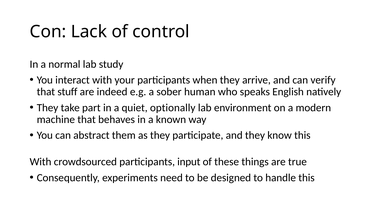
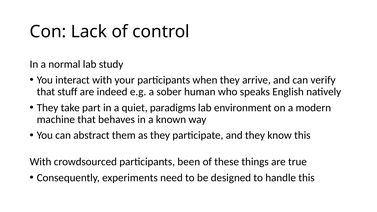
optionally: optionally -> paradigms
input: input -> been
